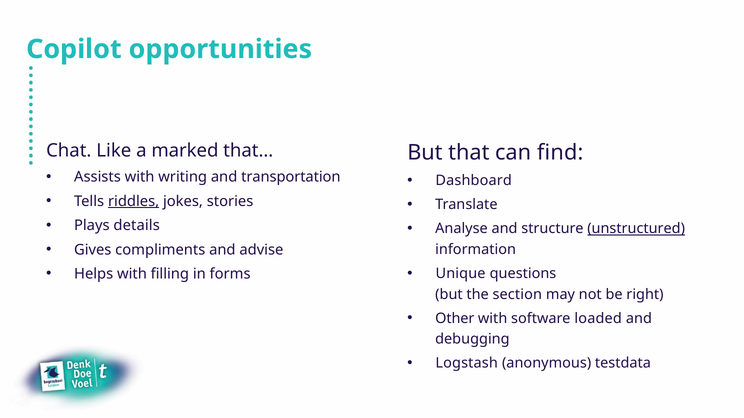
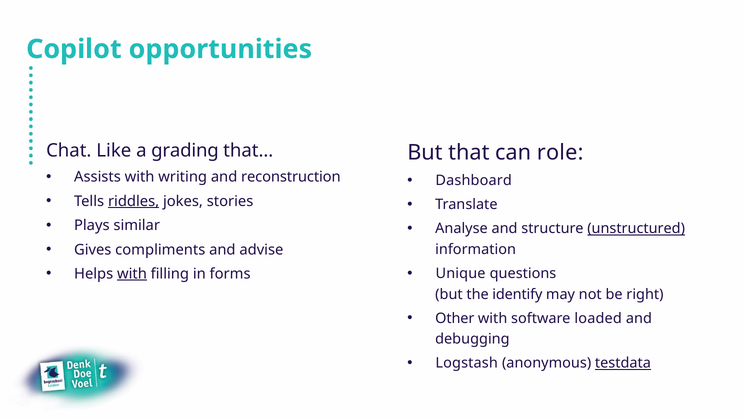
marked: marked -> grading
find: find -> role
transportation: transportation -> reconstruction
details: details -> similar
with at (132, 274) underline: none -> present
section: section -> identify
testdata underline: none -> present
